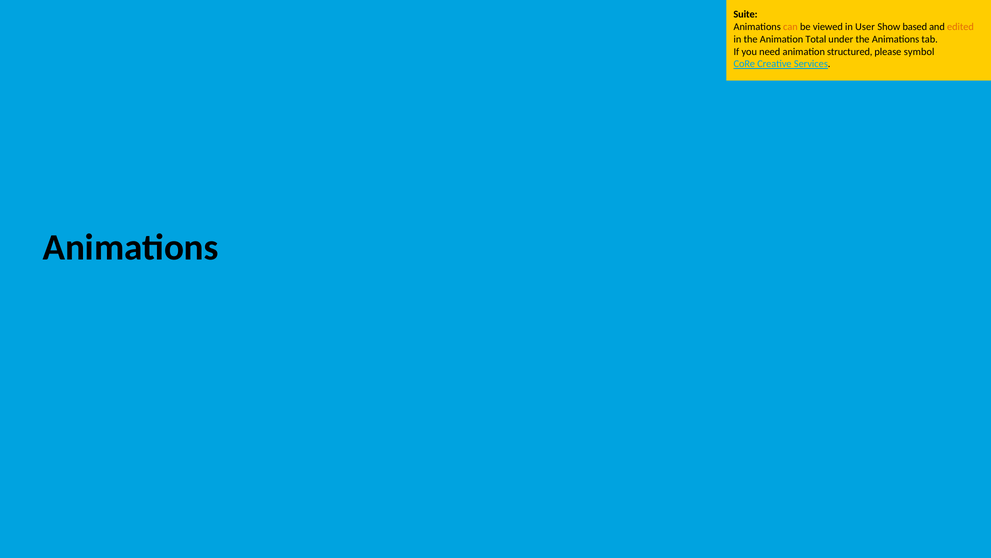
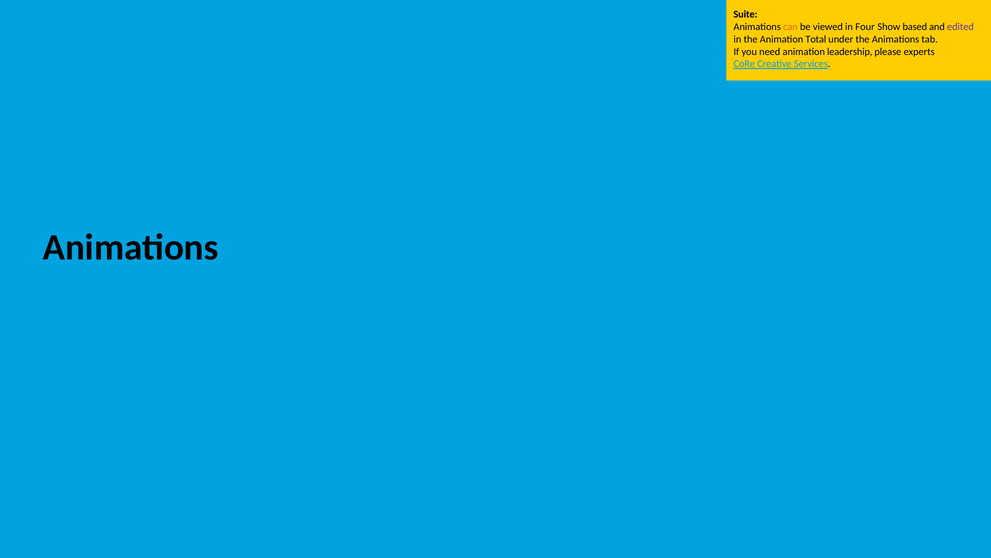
User: User -> Four
edited colour: orange -> purple
structured: structured -> leadership
symbol: symbol -> experts
